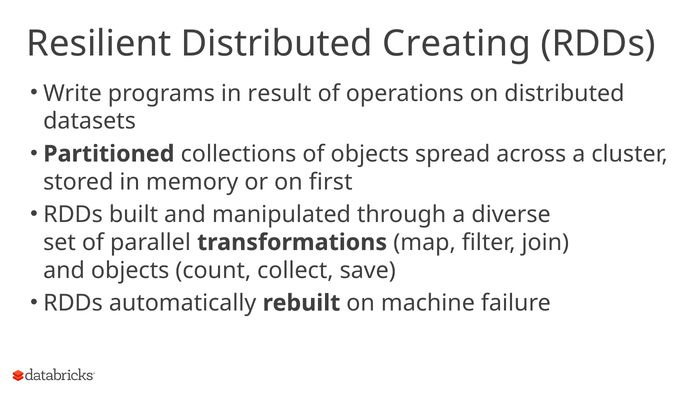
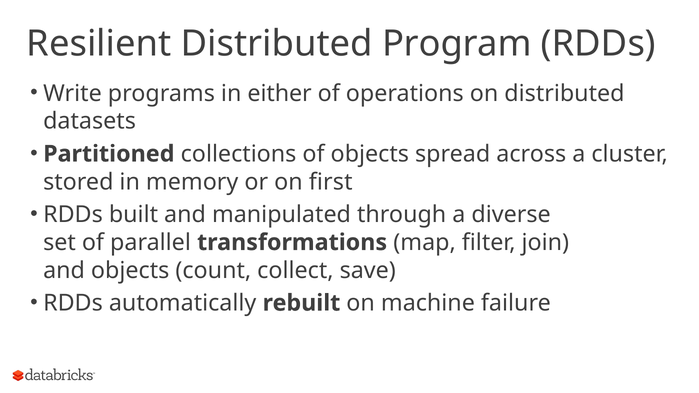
Creating: Creating -> Program
result: result -> either
